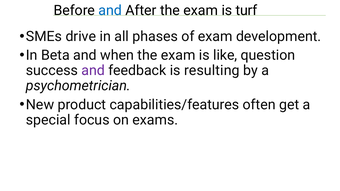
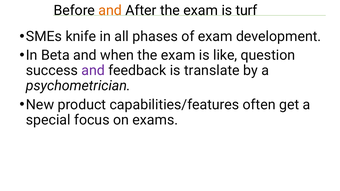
and at (110, 11) colour: blue -> orange
drive: drive -> knife
resulting: resulting -> translate
